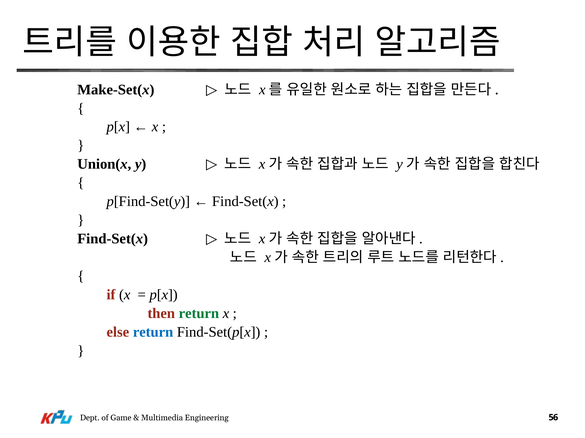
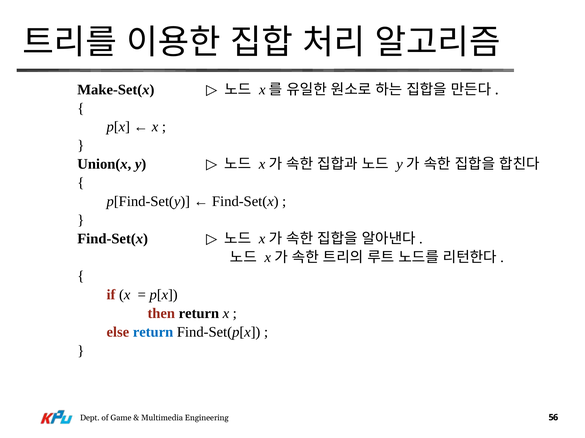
return at (199, 314) colour: green -> black
